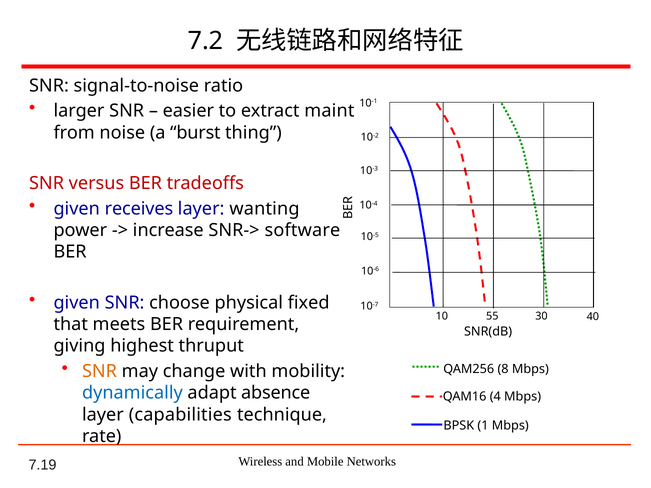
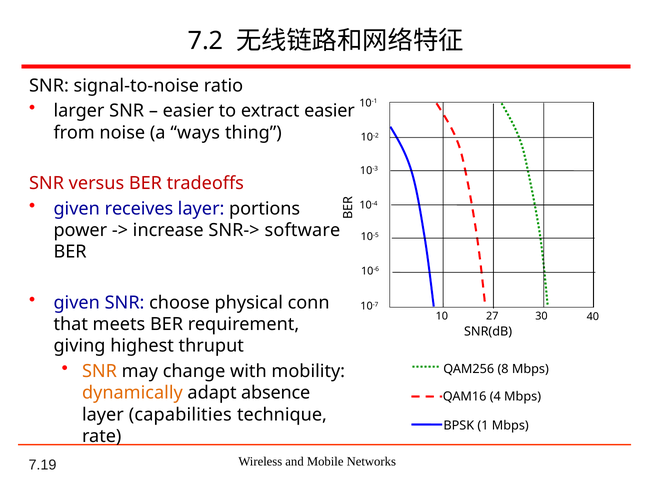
extract maint: maint -> easier
burst: burst -> ways
wanting: wanting -> portions
fixed: fixed -> conn
55: 55 -> 27
dynamically colour: blue -> orange
